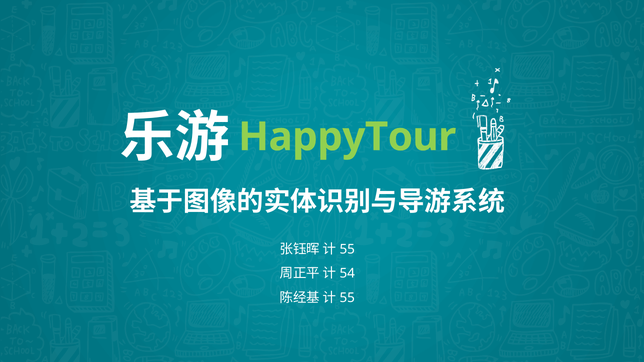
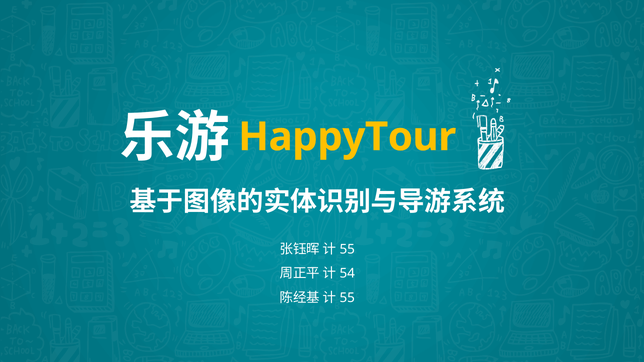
HappyTour colour: light green -> yellow
